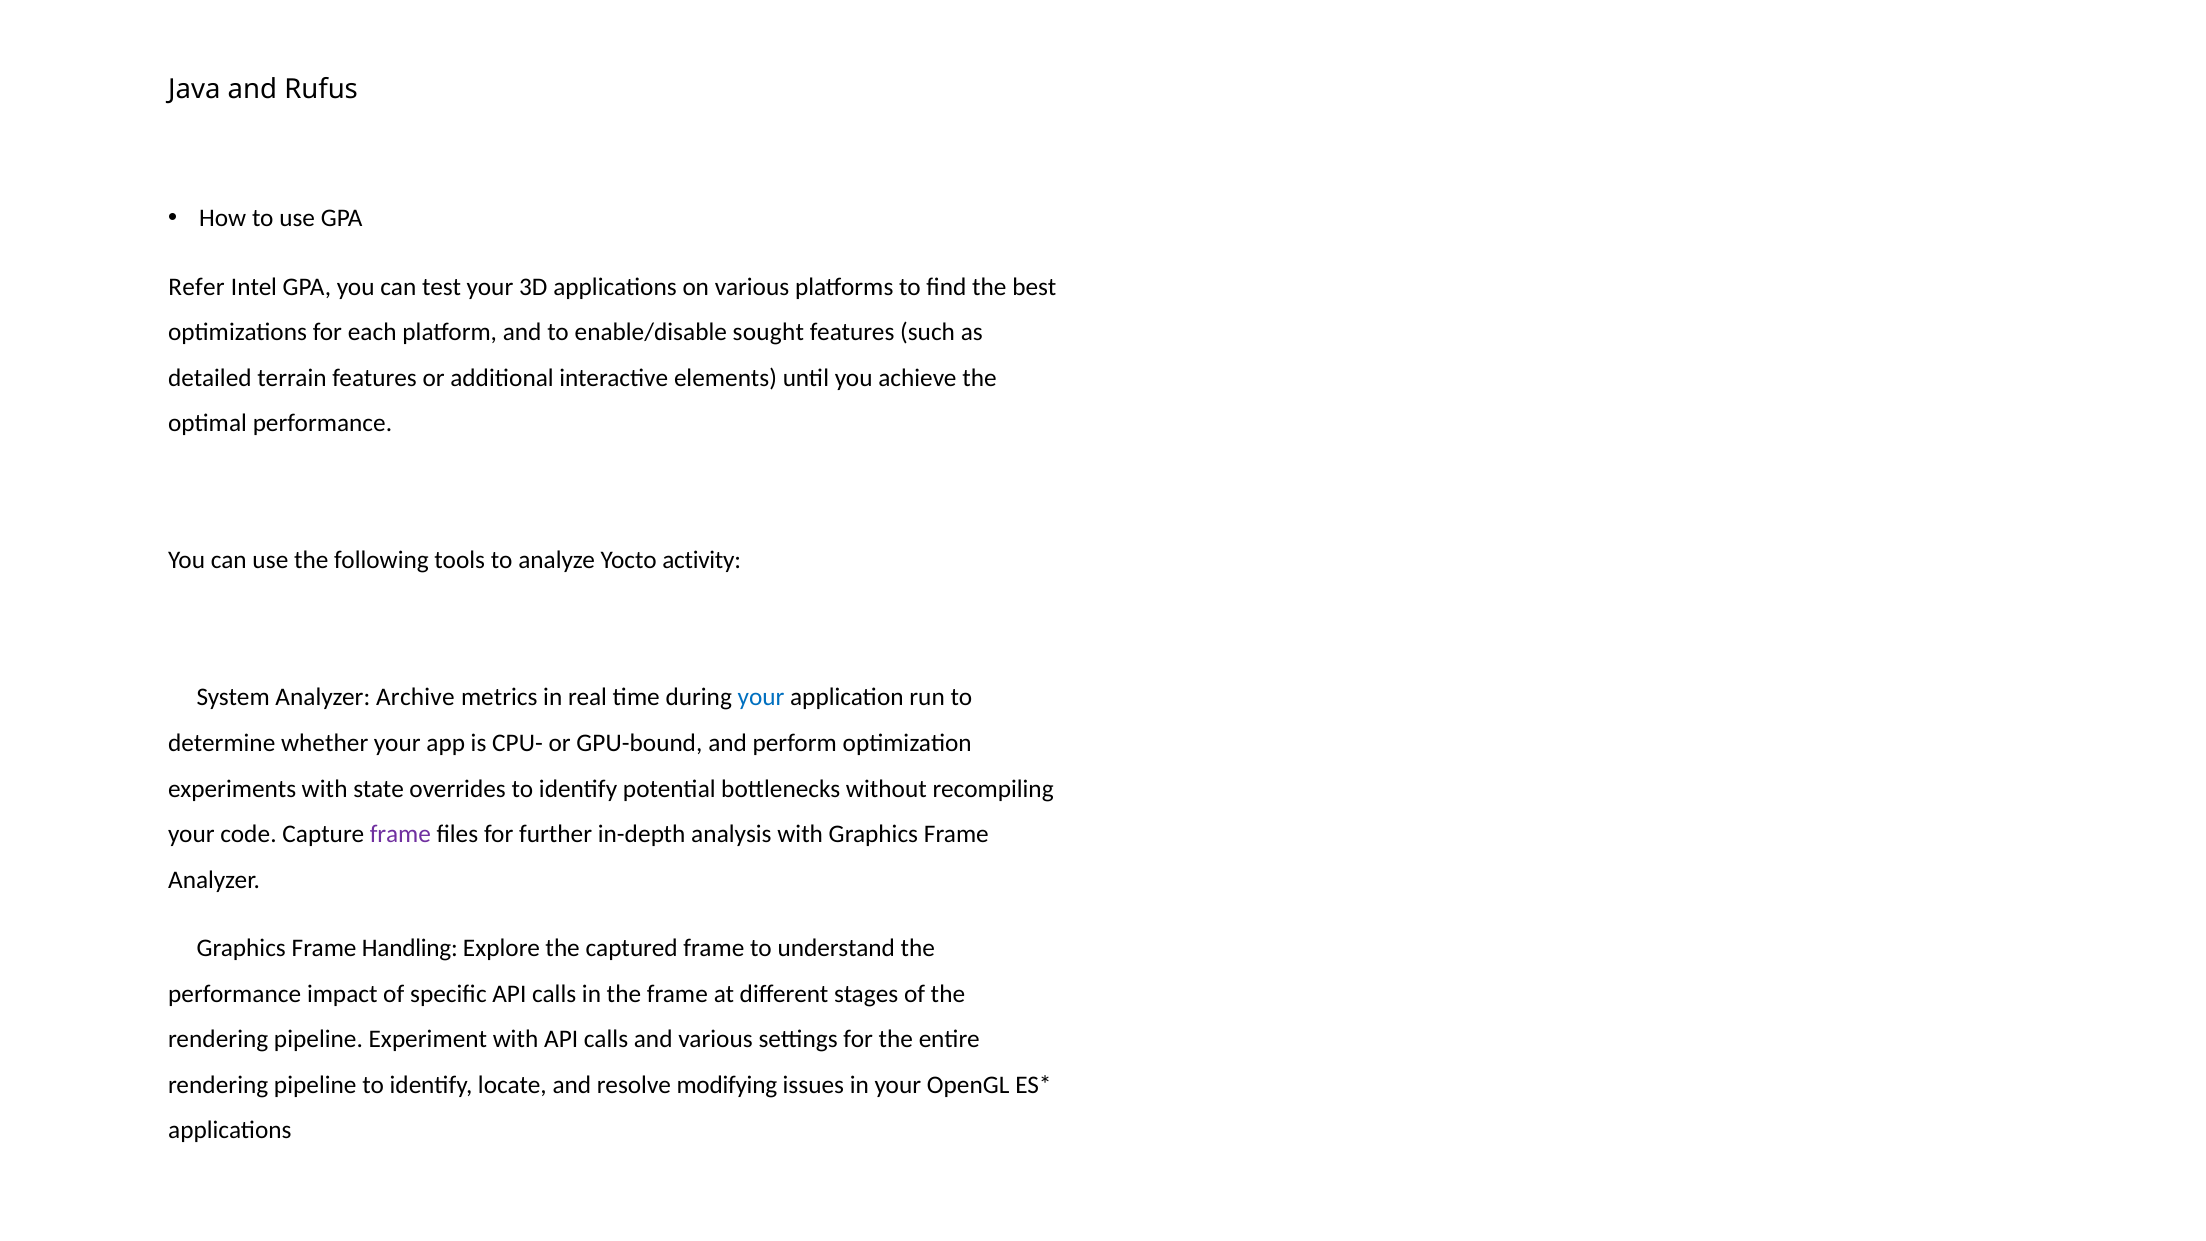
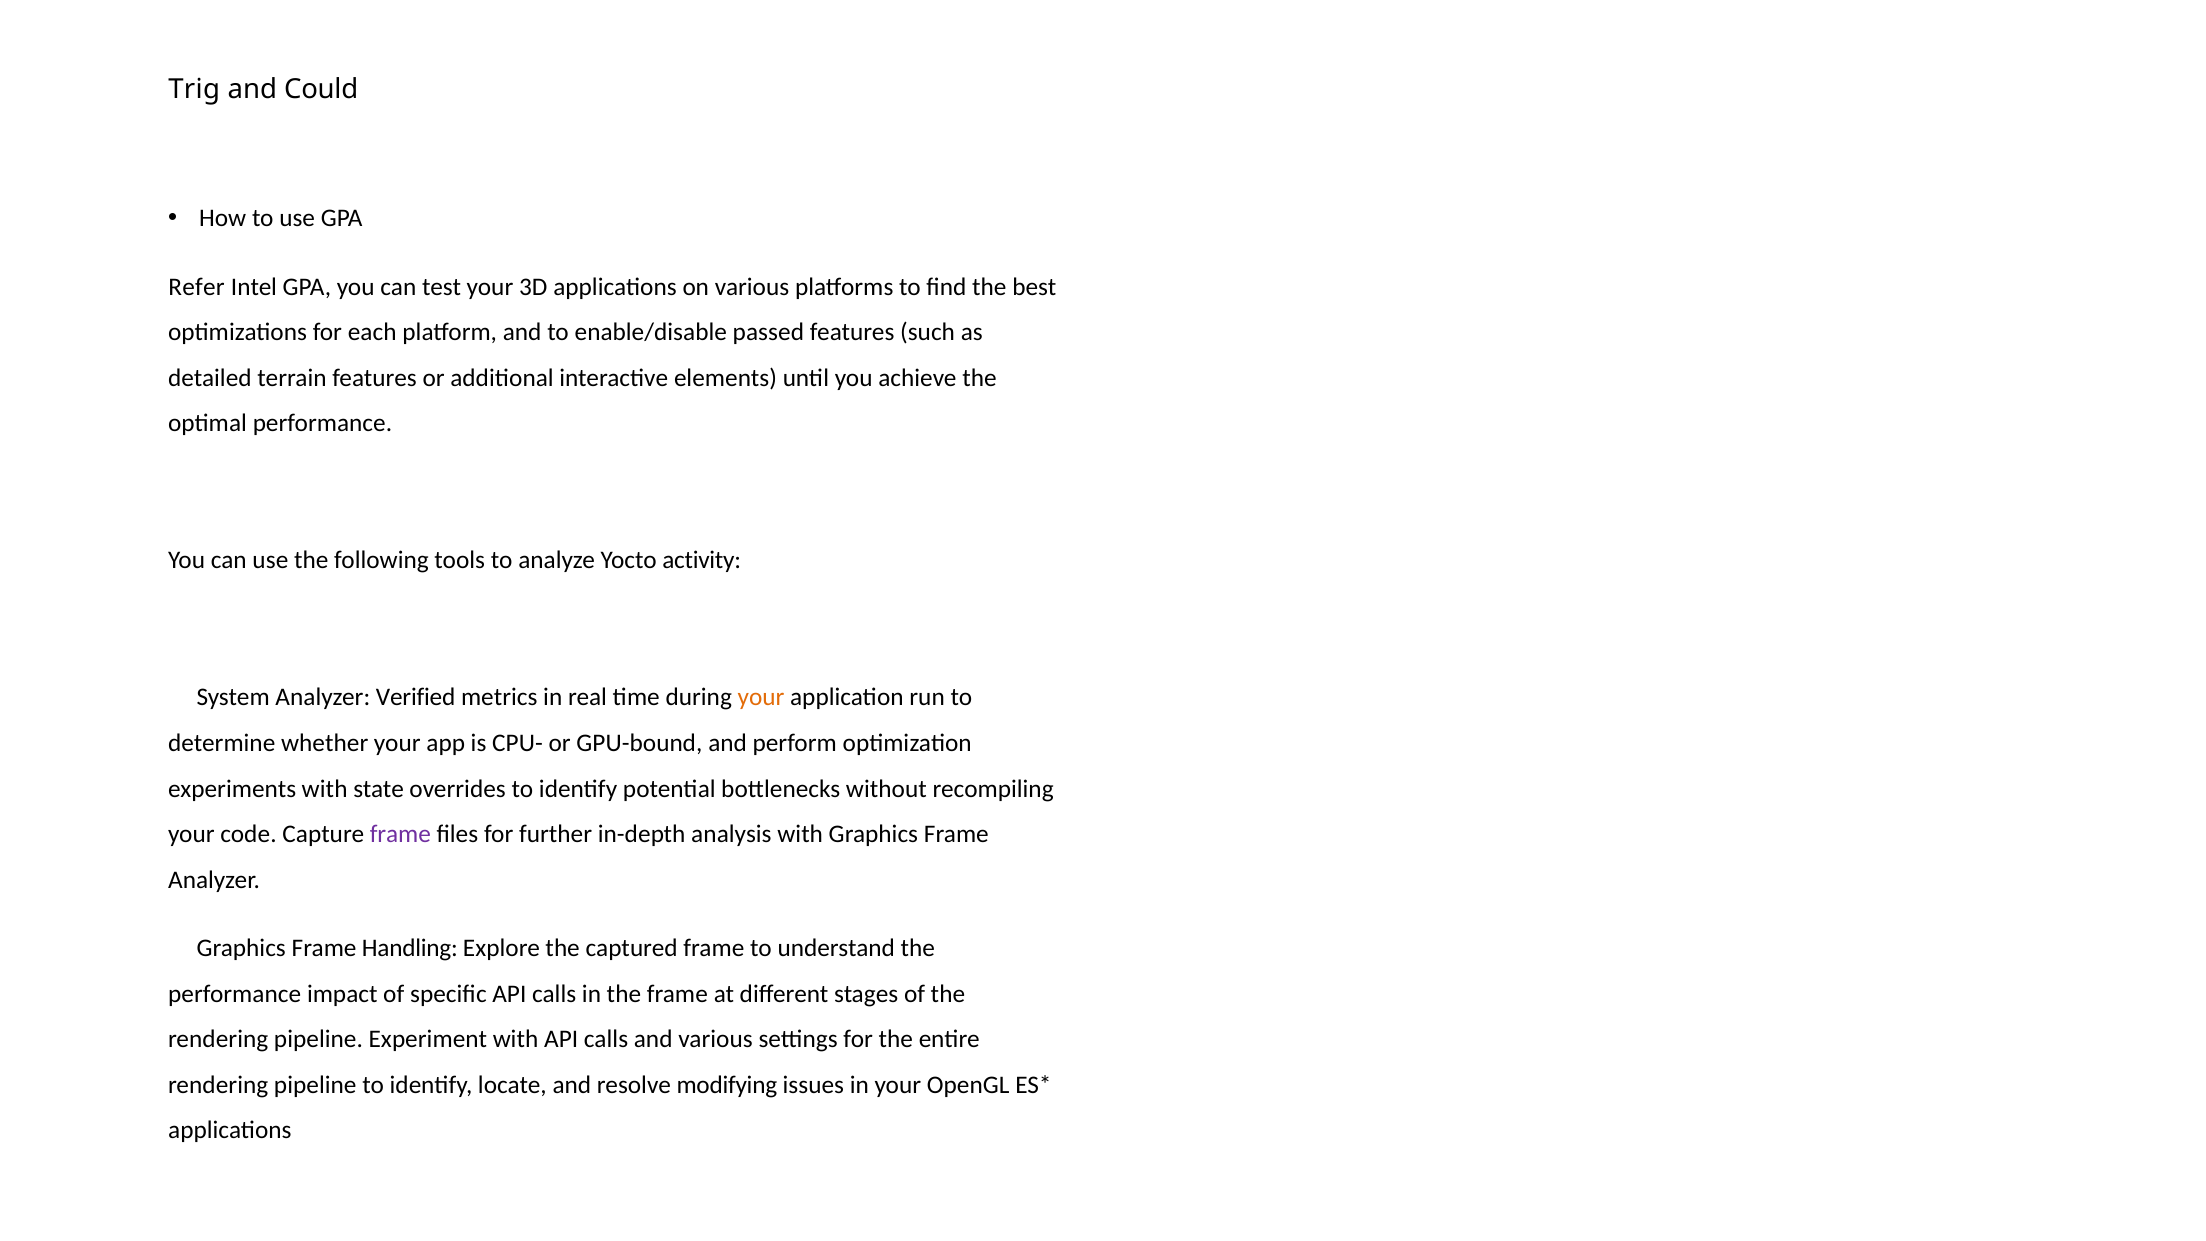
Java: Java -> Trig
Rufus: Rufus -> Could
sought: sought -> passed
Archive: Archive -> Verified
your at (761, 698) colour: blue -> orange
